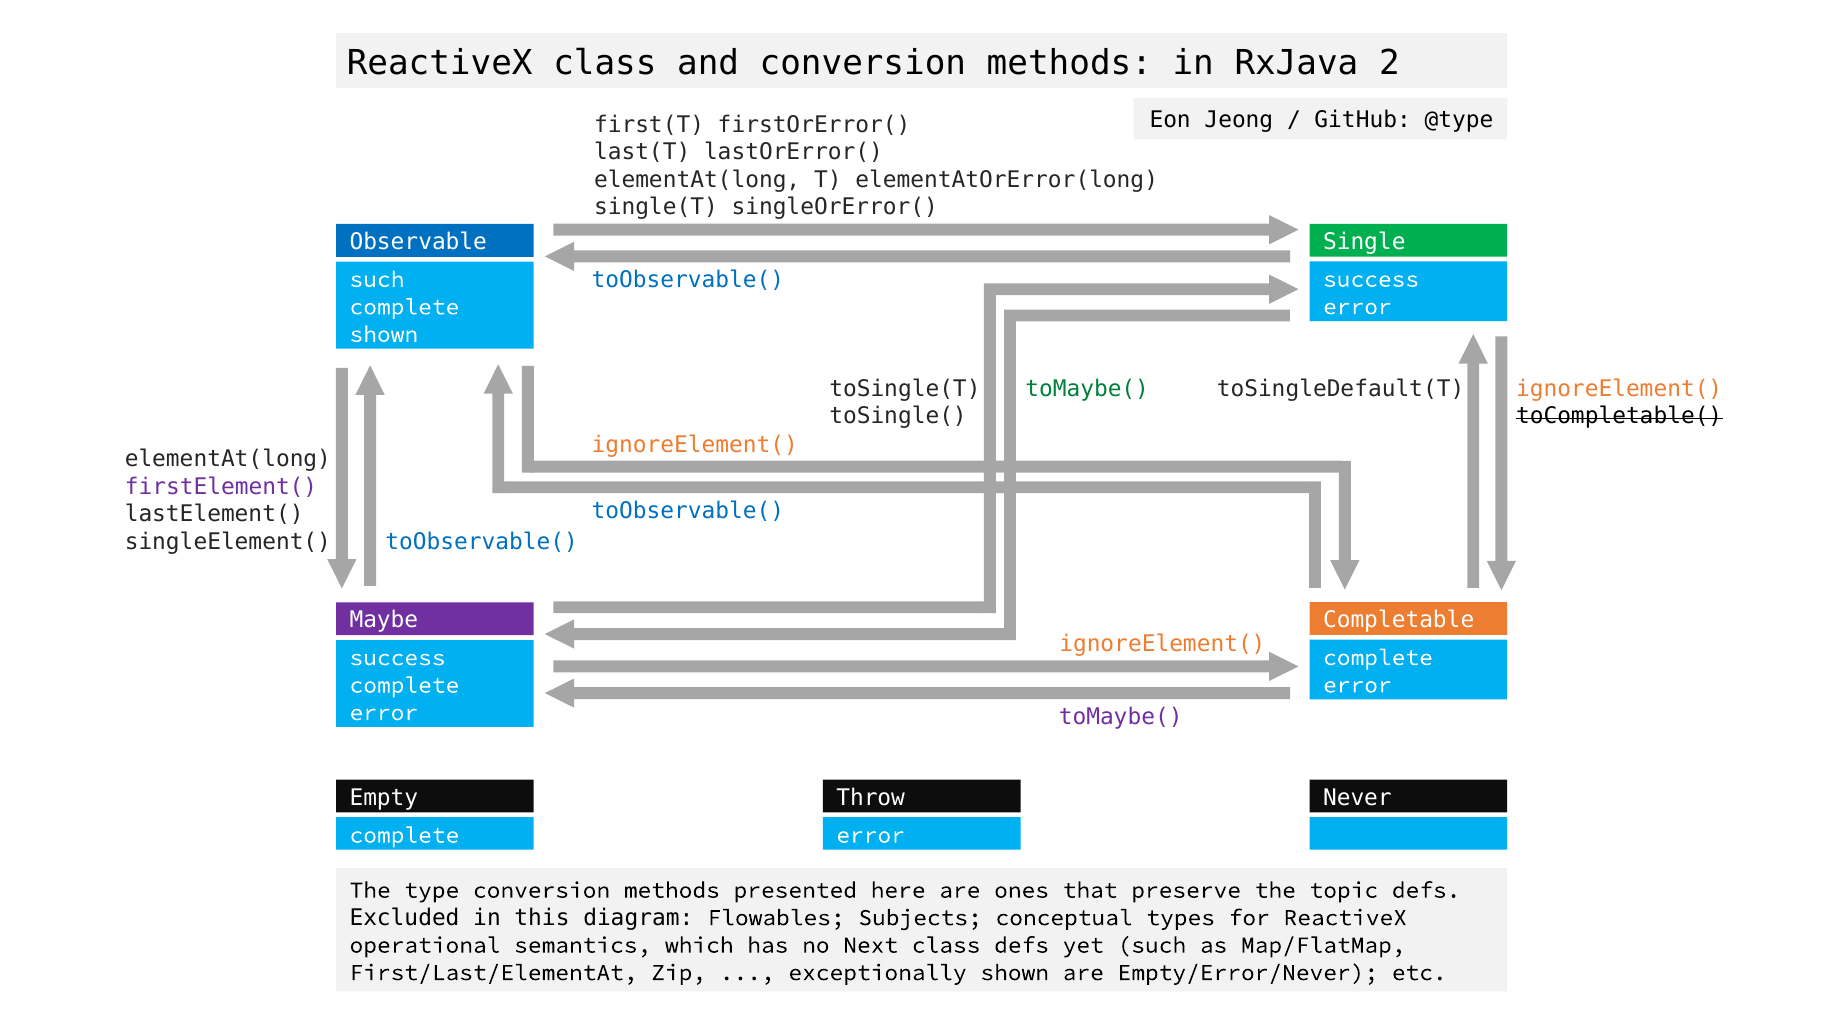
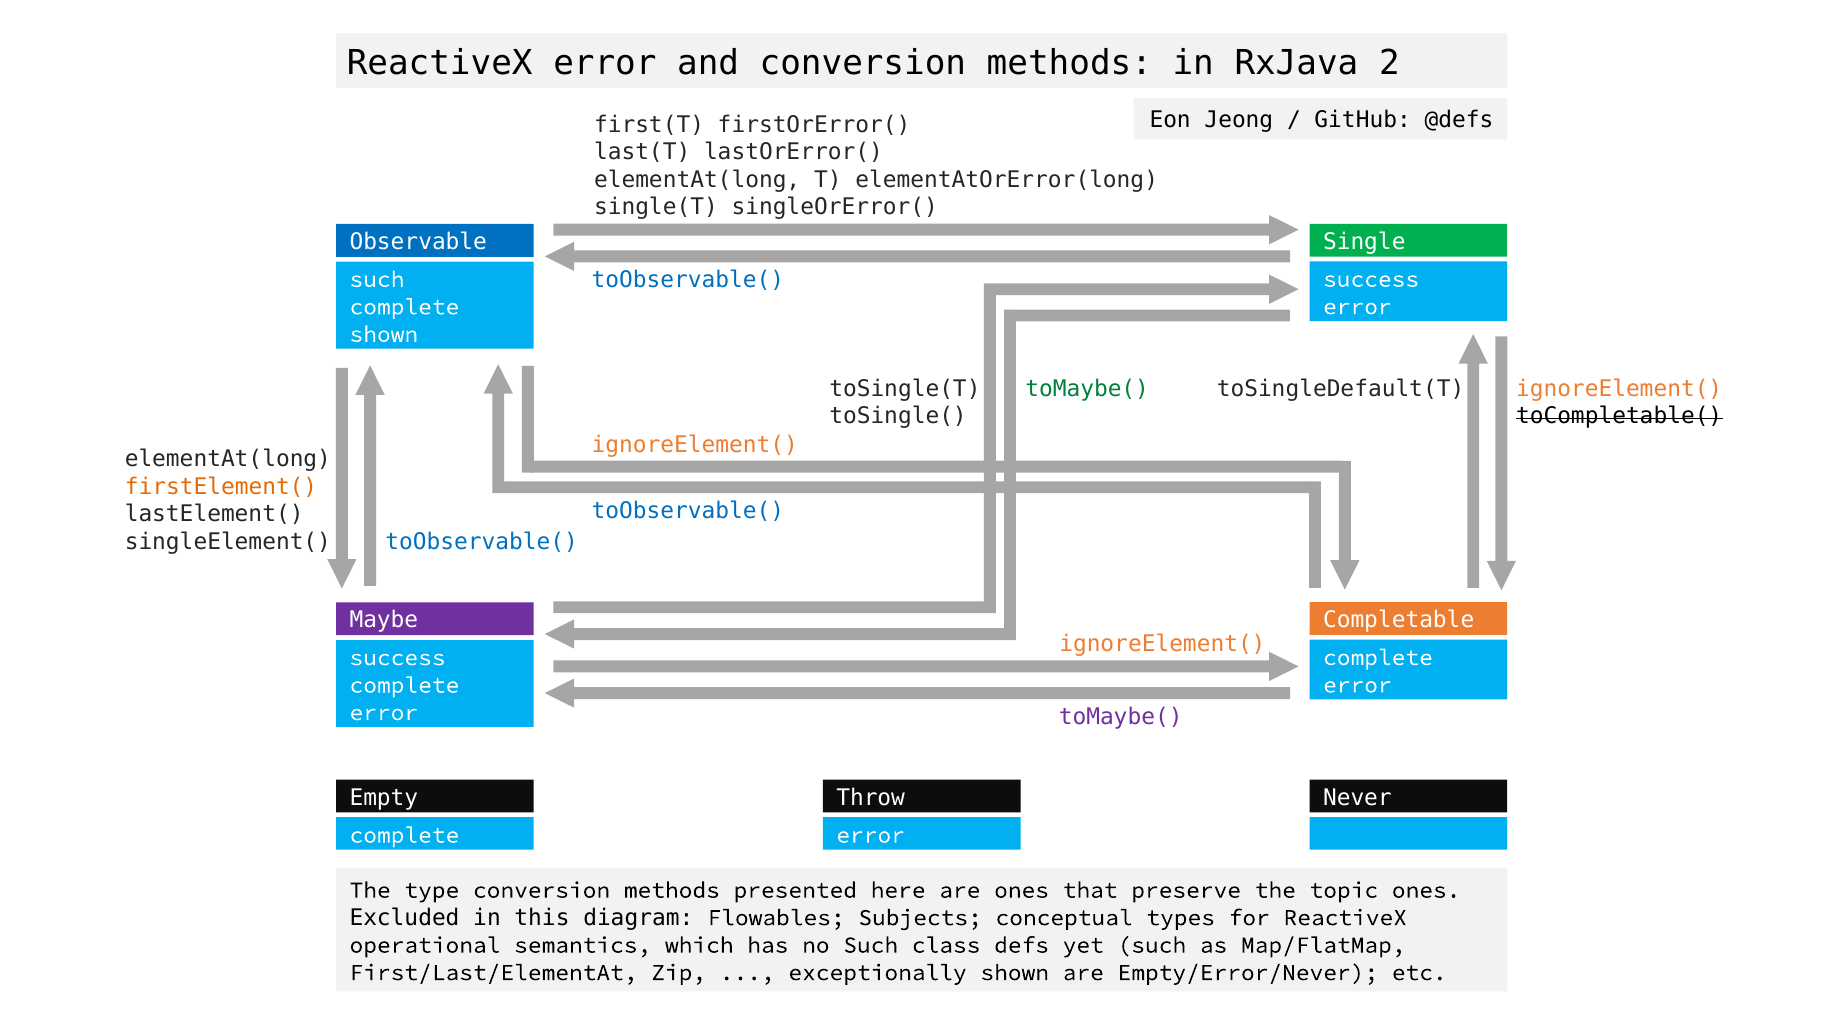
ReactiveX class: class -> error
@type: @type -> @defs
firstElement( colour: purple -> orange
topic defs: defs -> ones
no Next: Next -> Such
